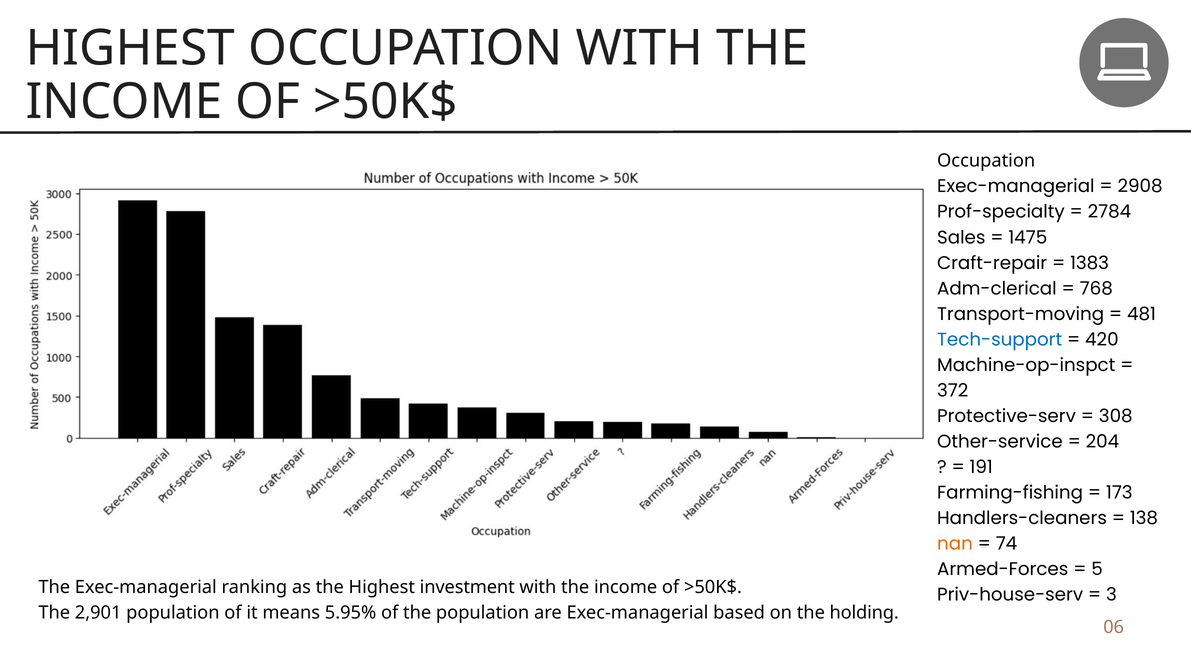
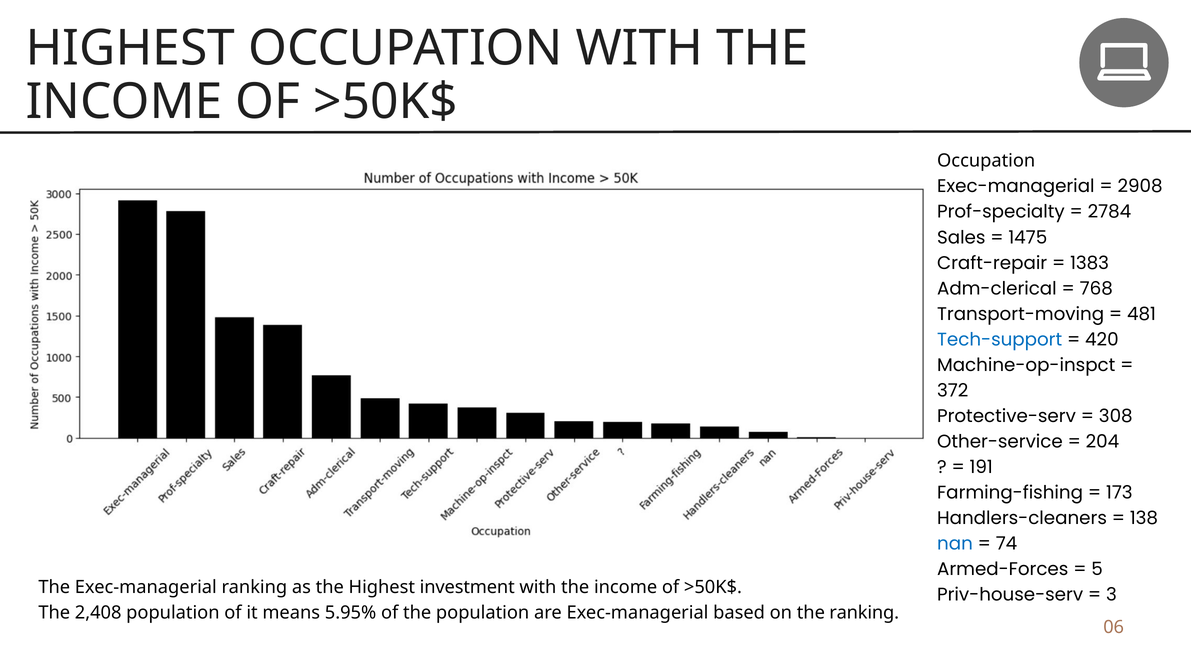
nan colour: orange -> blue
2,901: 2,901 -> 2,408
the holding: holding -> ranking
